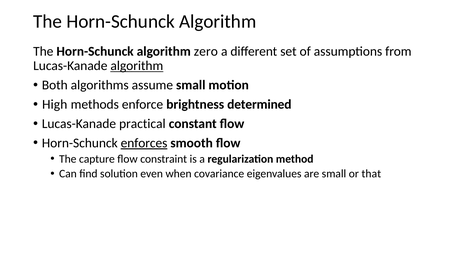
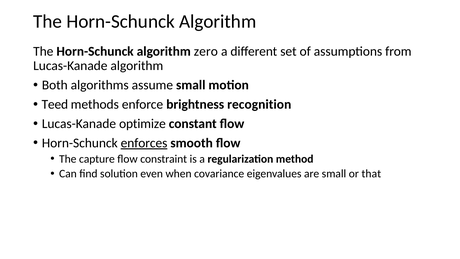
algorithm at (137, 66) underline: present -> none
High: High -> Teed
determined: determined -> recognition
practical: practical -> optimize
